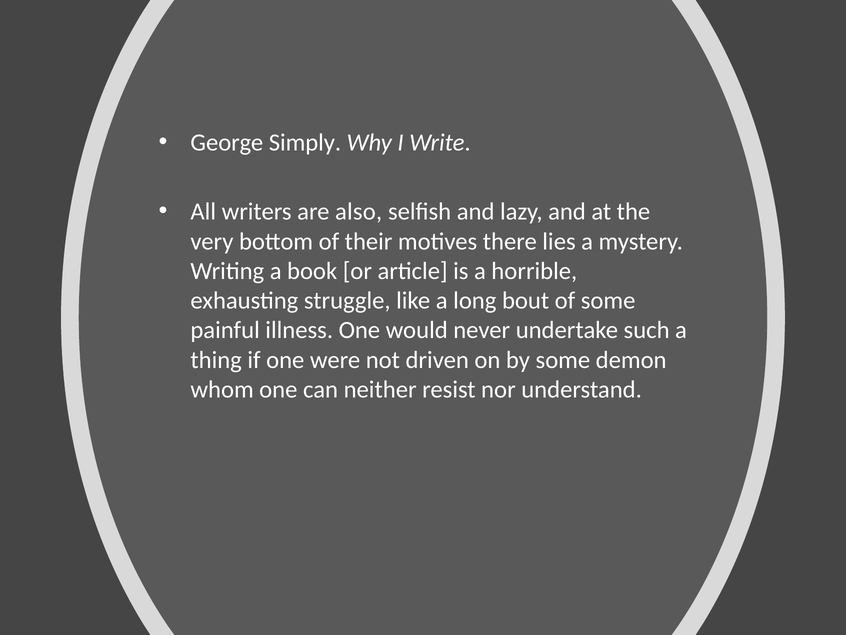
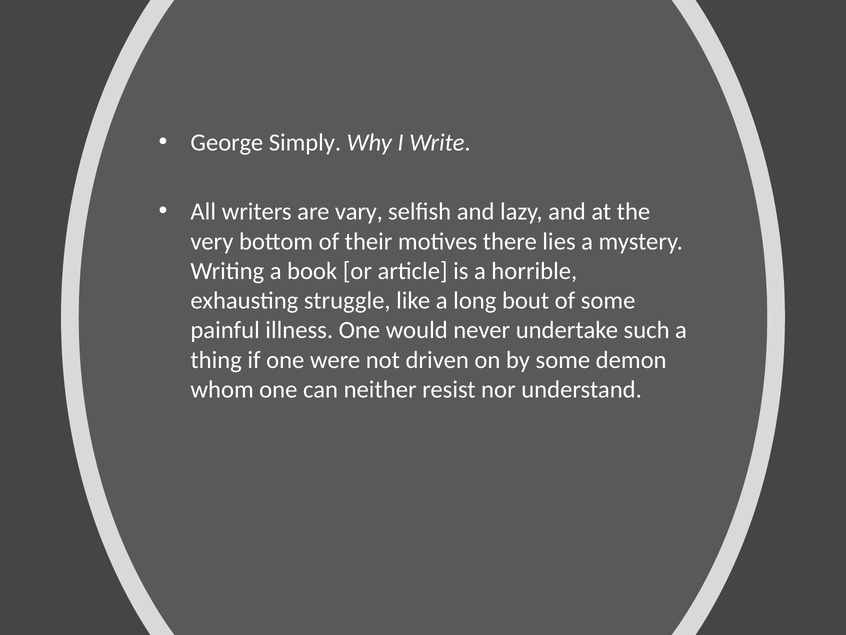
also: also -> vary
